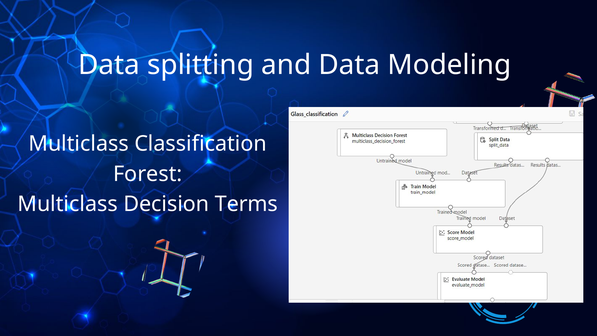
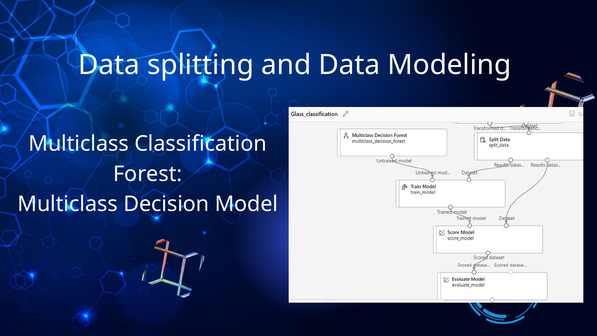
Terms: Terms -> Model
